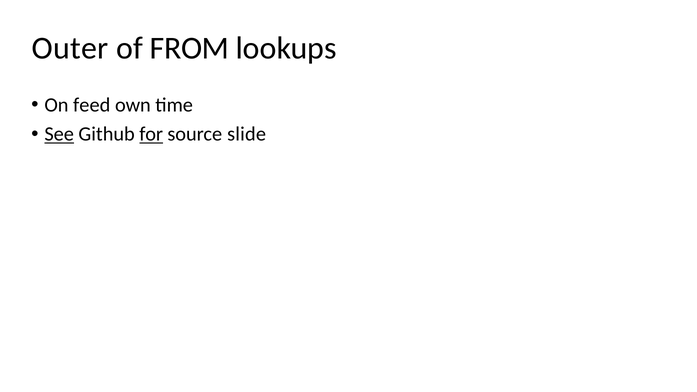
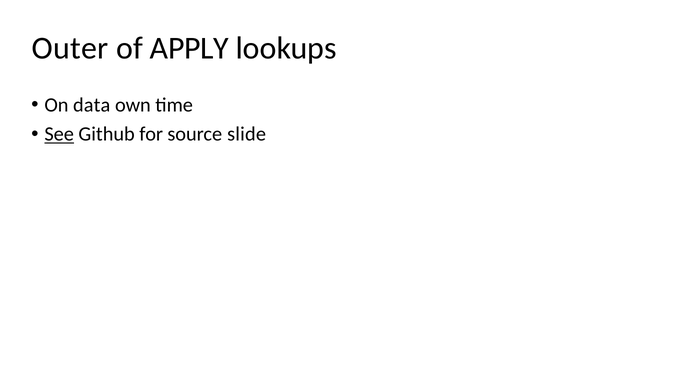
FROM: FROM -> APPLY
feed: feed -> data
for underline: present -> none
